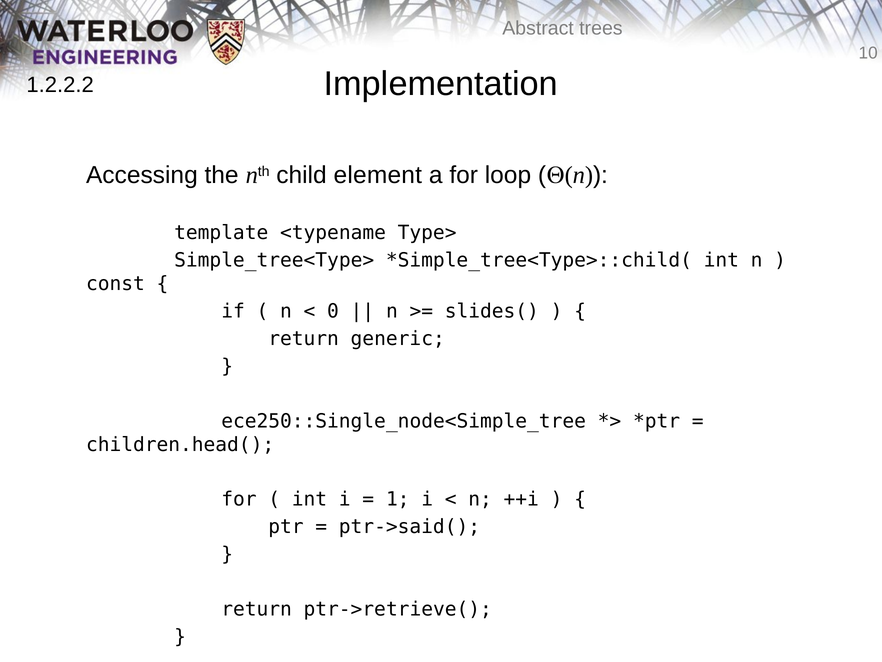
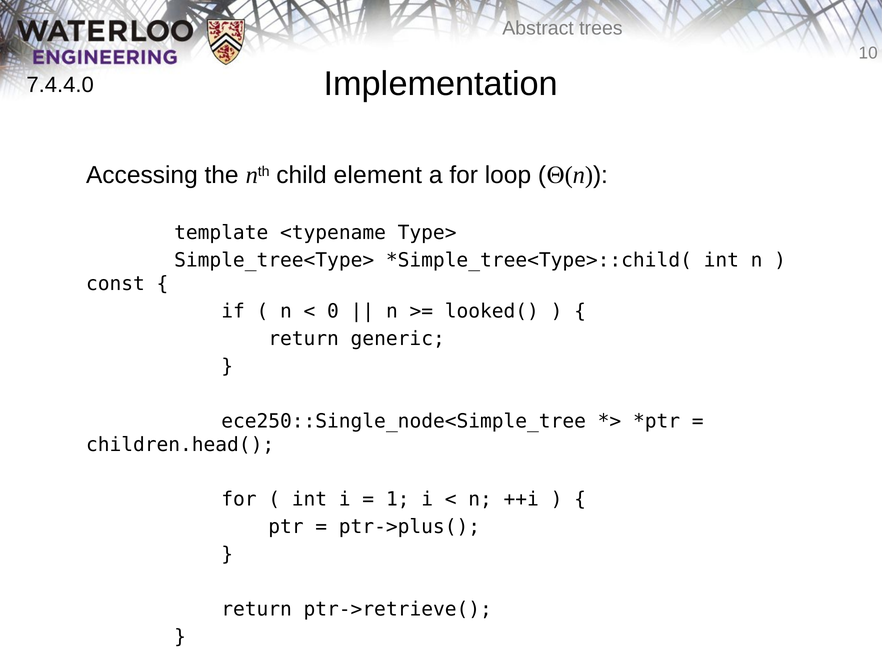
1.2.2.2: 1.2.2.2 -> 7.4.4.0
slides(: slides( -> looked(
ptr->said(: ptr->said( -> ptr->plus(
